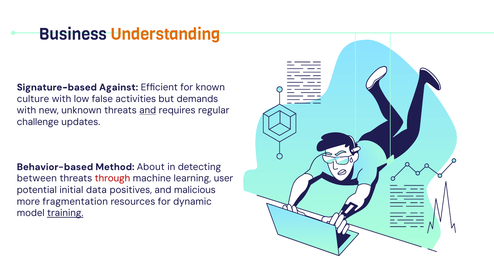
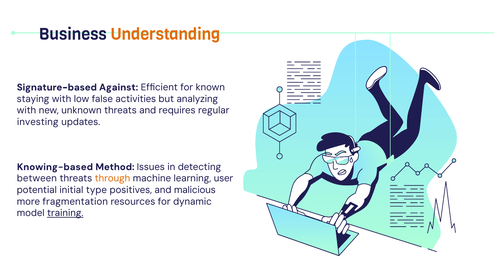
culture: culture -> staying
demands: demands -> analyzing
and at (148, 110) underline: present -> none
challenge: challenge -> investing
Behavior-based: Behavior-based -> Knowing-based
About: About -> Issues
through colour: red -> orange
data: data -> type
